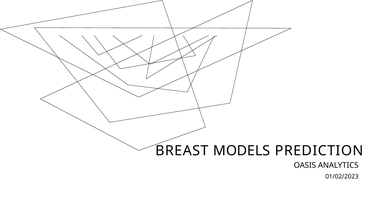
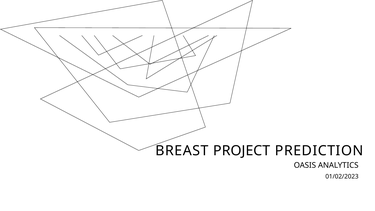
MODELS: MODELS -> PROJECT
